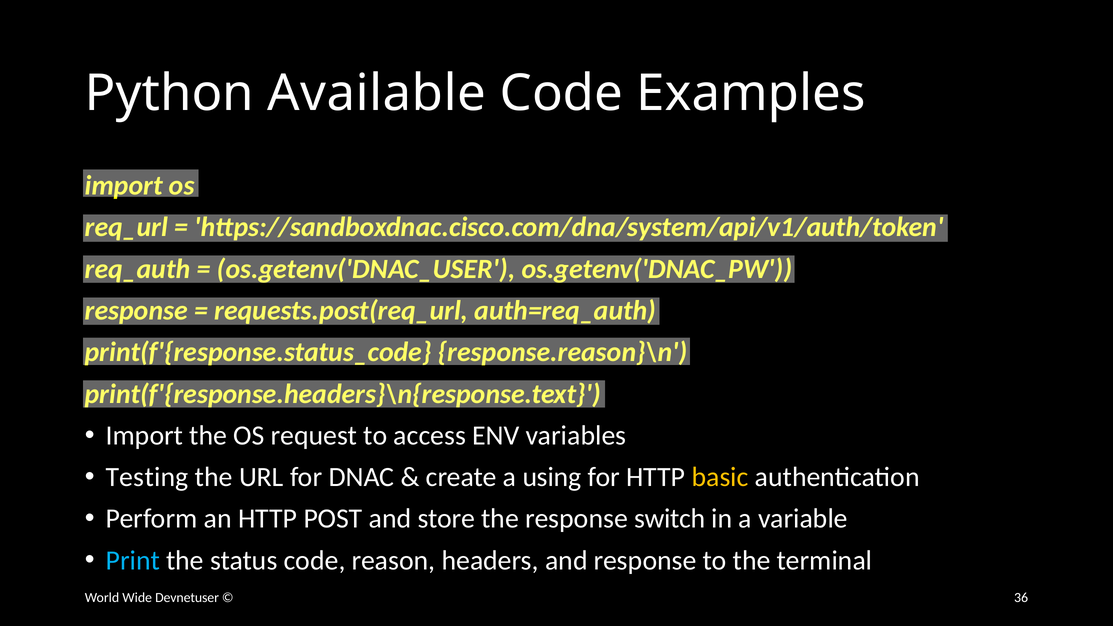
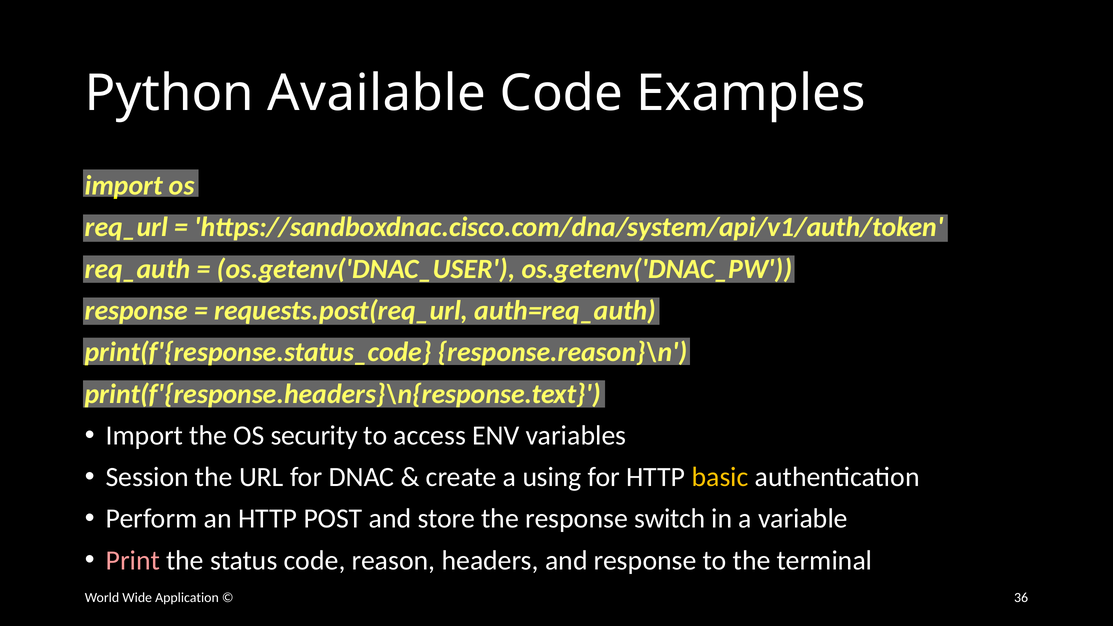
request: request -> security
Testing: Testing -> Session
Print colour: light blue -> pink
Devnetuser: Devnetuser -> Application
